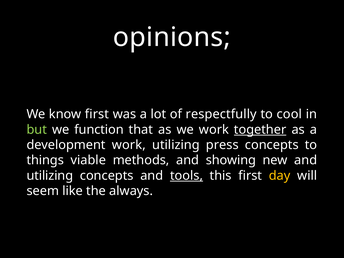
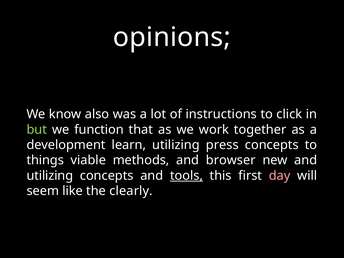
know first: first -> also
respectfully: respectfully -> instructions
cool: cool -> click
together underline: present -> none
development work: work -> learn
showing: showing -> browser
day colour: yellow -> pink
always: always -> clearly
